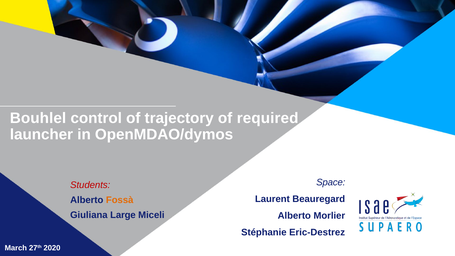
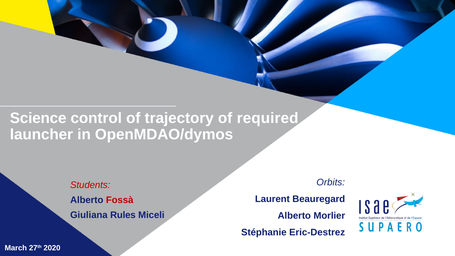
Bouhlel: Bouhlel -> Science
Space: Space -> Orbits
Fossà colour: orange -> red
Large: Large -> Rules
